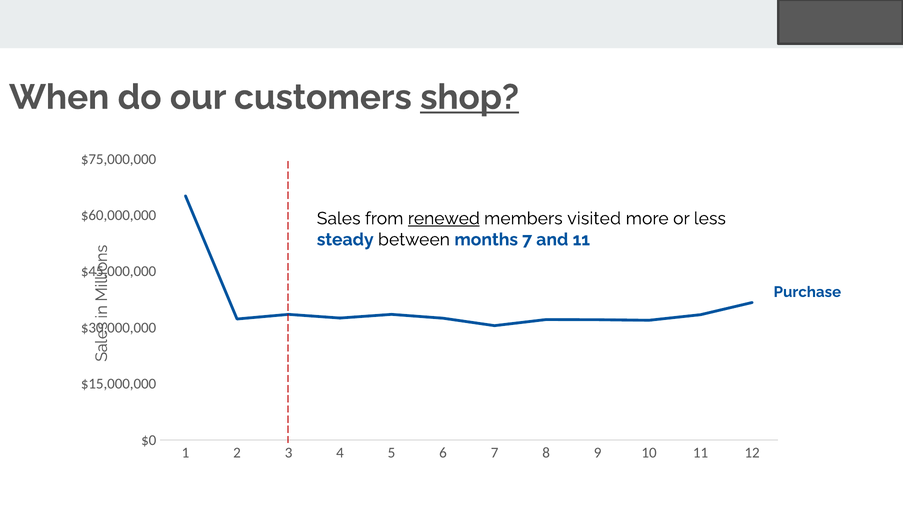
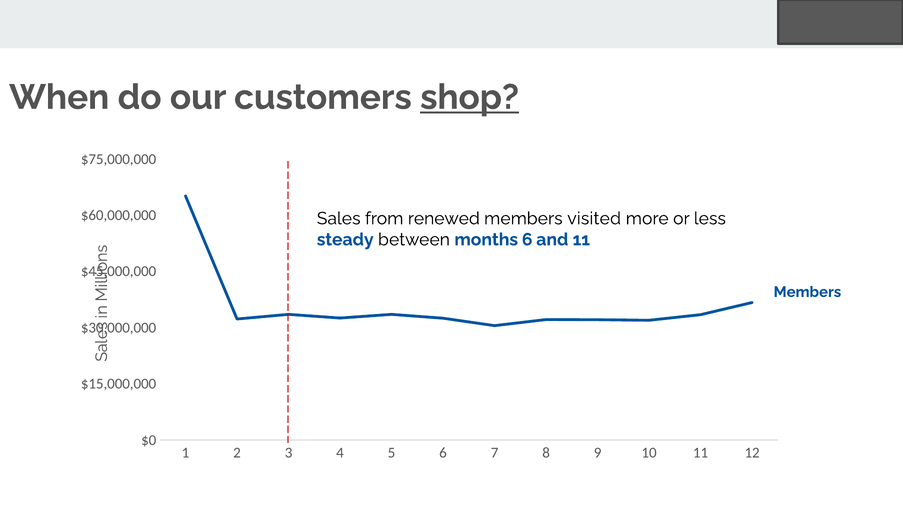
renewed underline: present -> none
months 7: 7 -> 6
Purchase at (807, 292): Purchase -> Members
